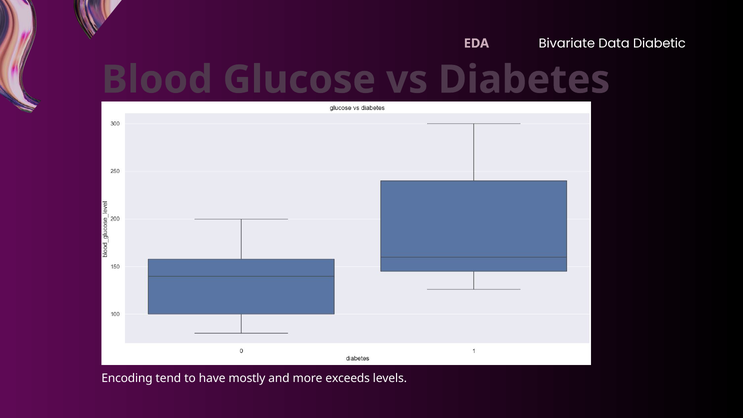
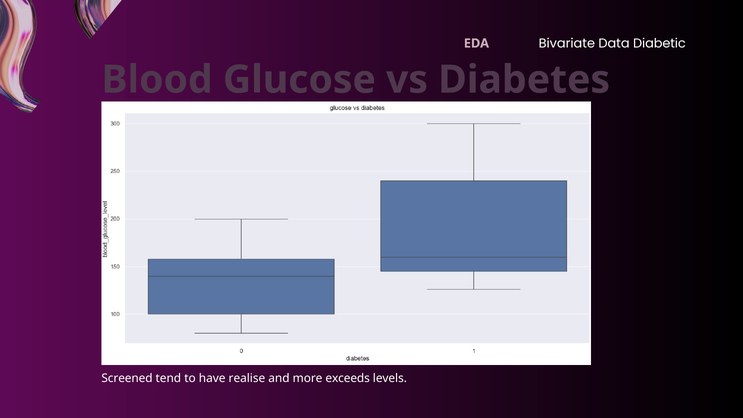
Encoding: Encoding -> Screened
mostly: mostly -> realise
